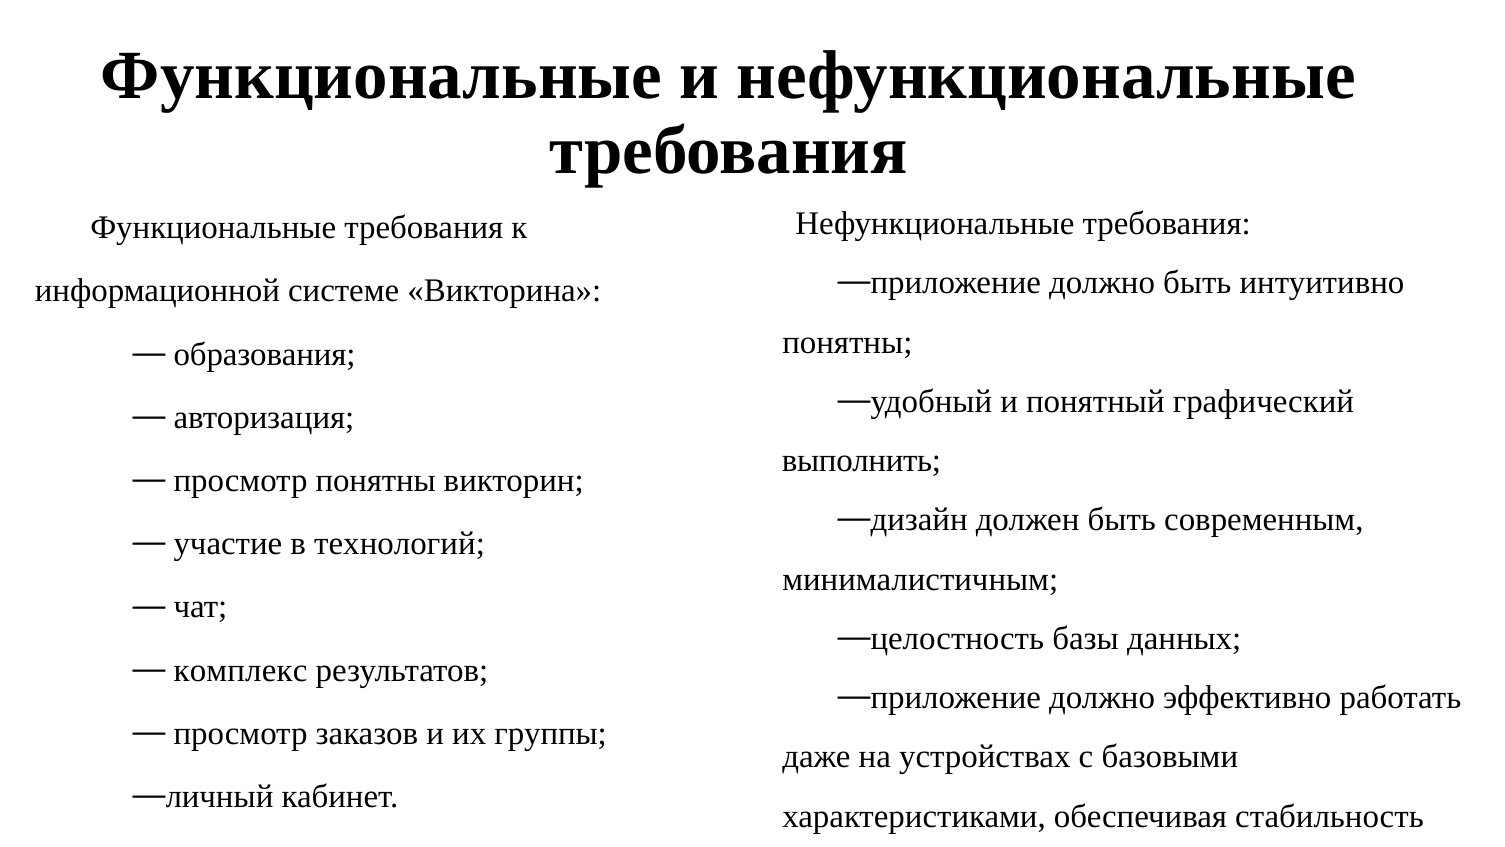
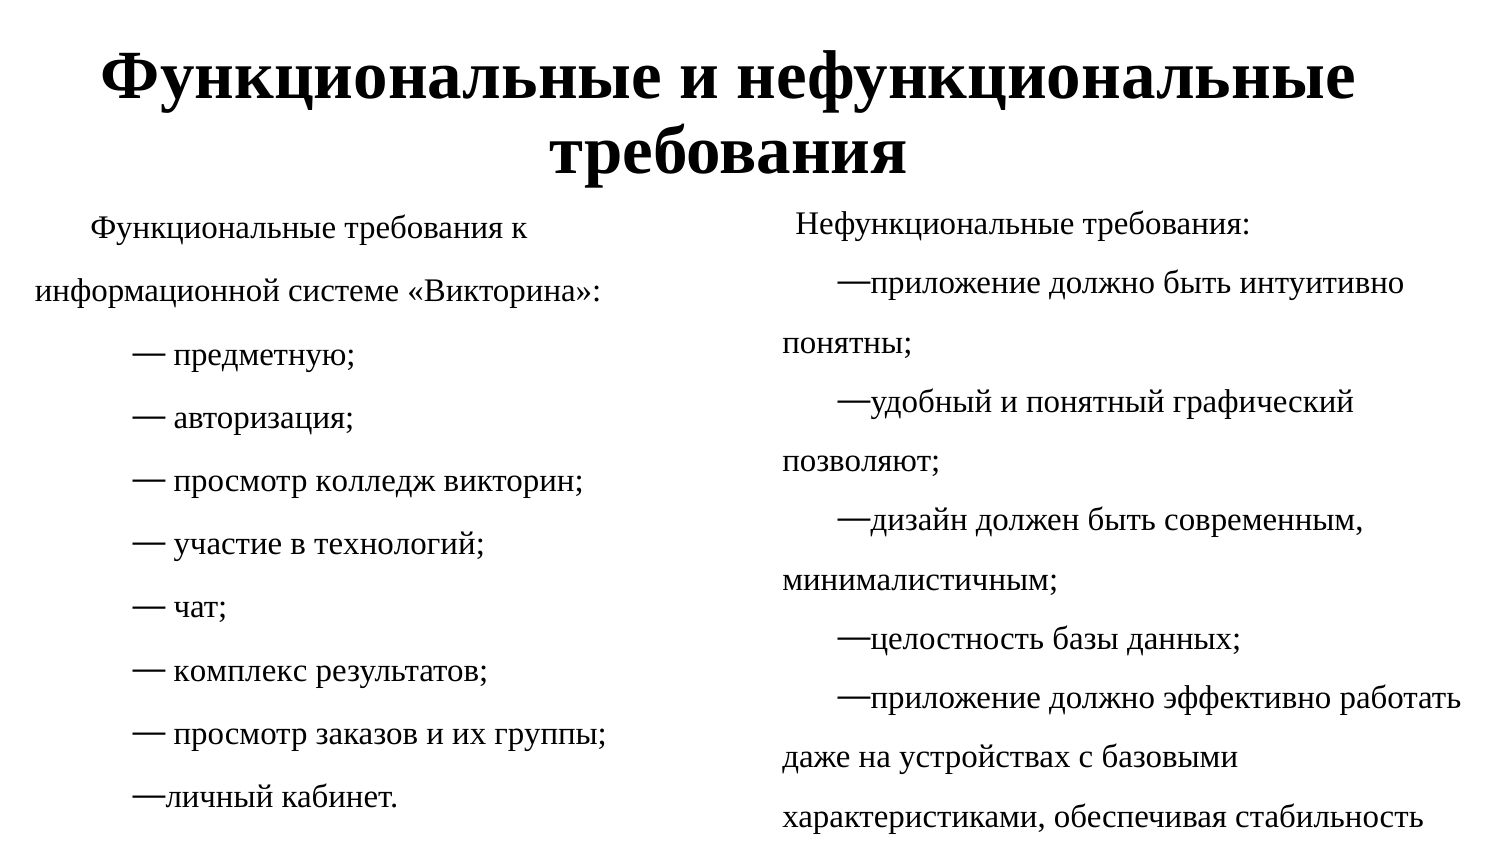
образования: образования -> предметную
выполнить: выполнить -> позволяют
просмотр понятны: понятны -> колледж
